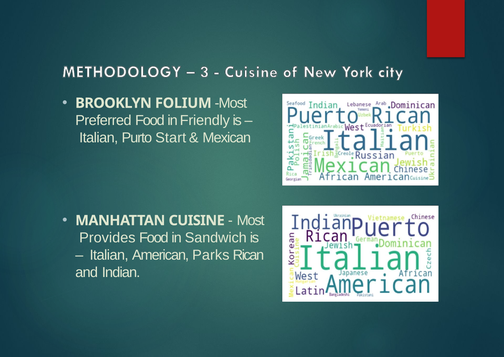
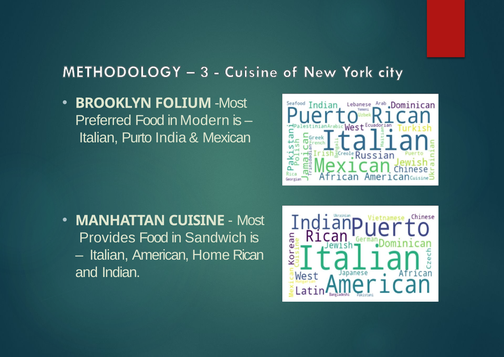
Friendly: Friendly -> Modern
Start: Start -> India
Parks: Parks -> Home
